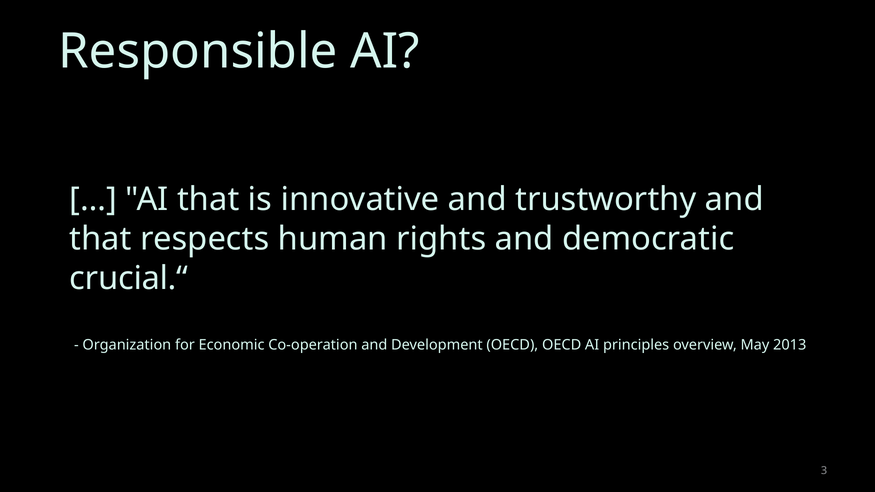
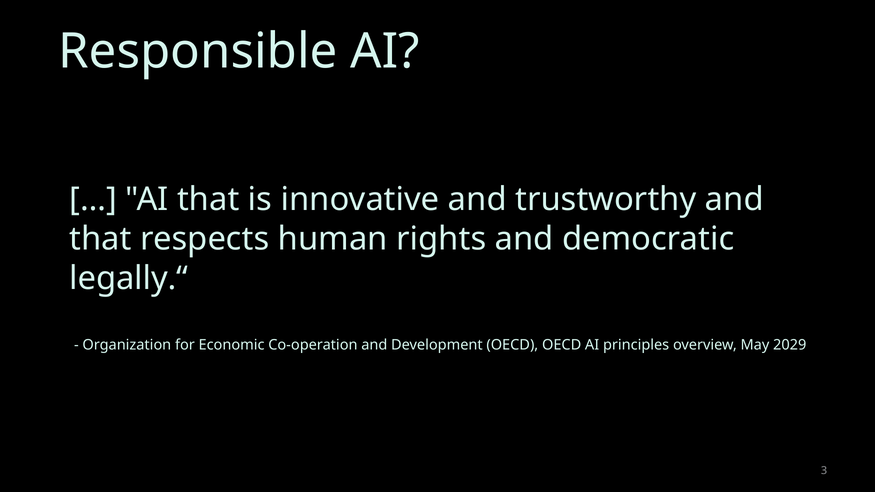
crucial.“: crucial.“ -> legally.“
2013: 2013 -> 2029
